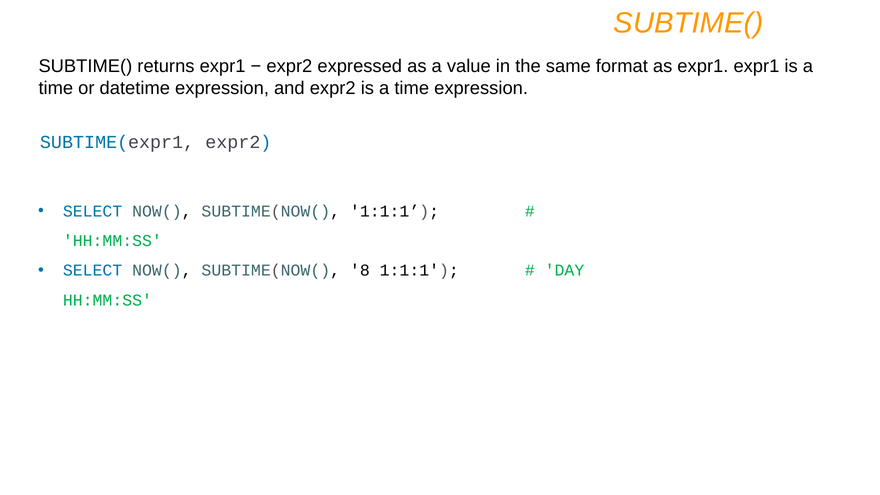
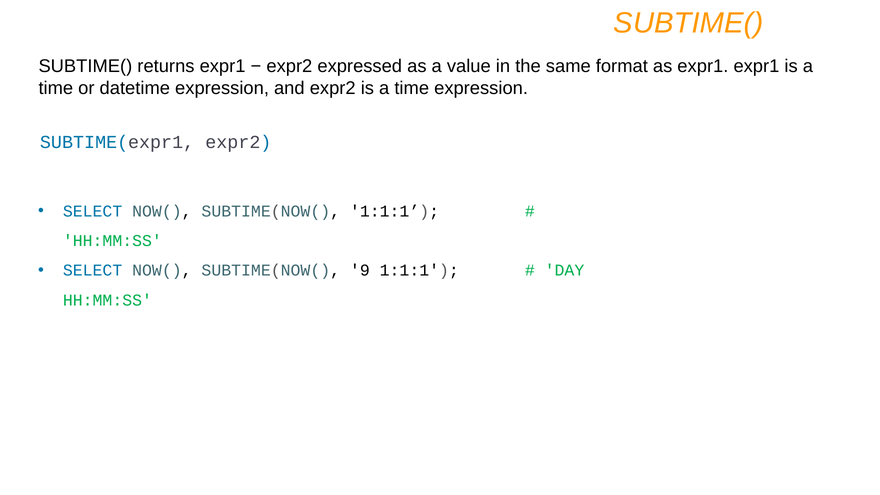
8: 8 -> 9
